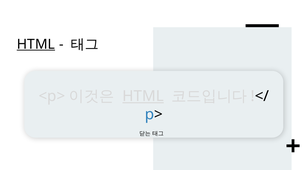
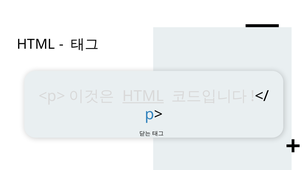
HTML at (36, 44) underline: present -> none
